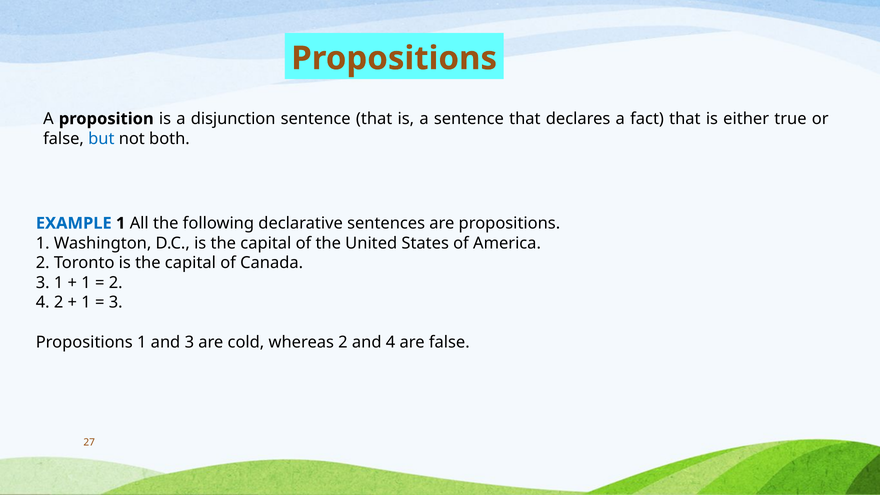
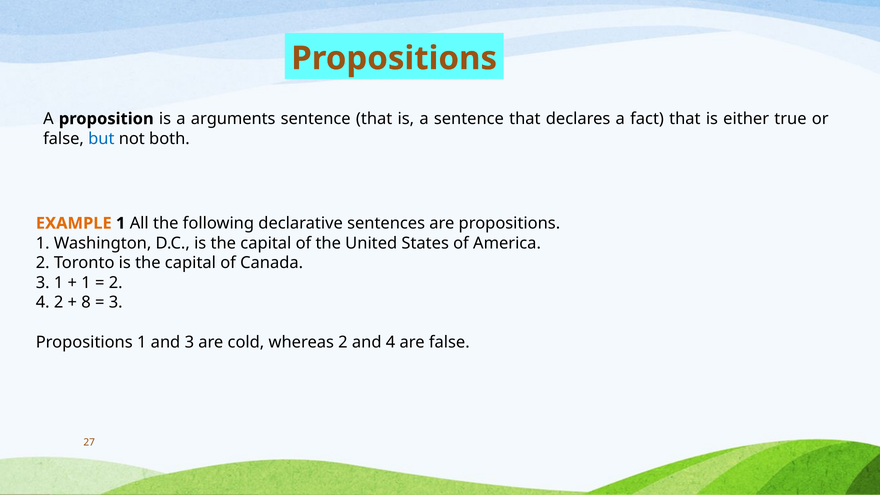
disjunction: disjunction -> arguments
EXAMPLE colour: blue -> orange
1 at (86, 302): 1 -> 8
